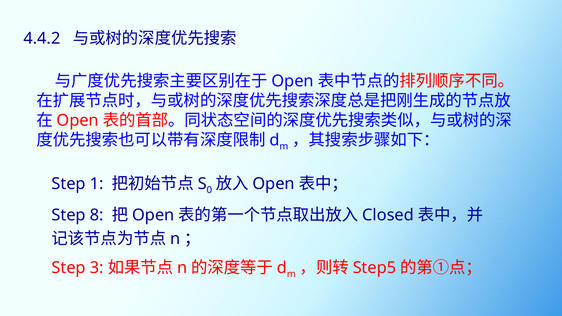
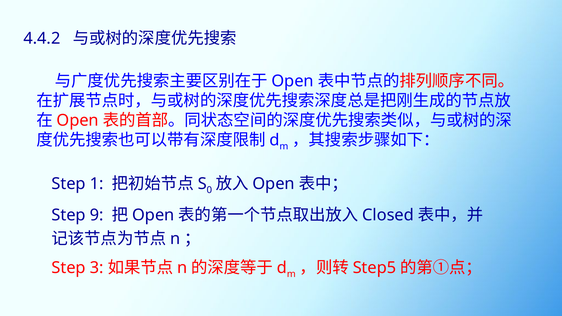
8: 8 -> 9
